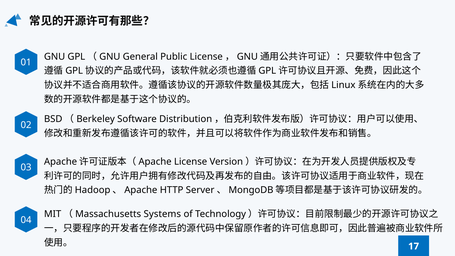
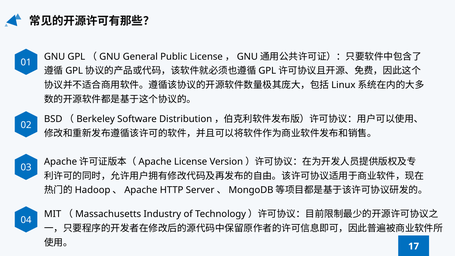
Systems: Systems -> Industry
